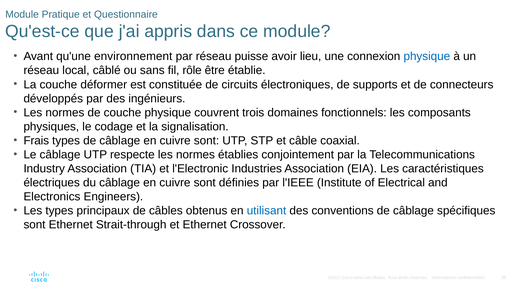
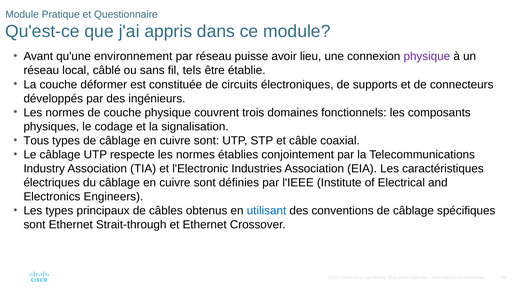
physique at (427, 56) colour: blue -> purple
rôle: rôle -> tels
Frais at (36, 141): Frais -> Tous
